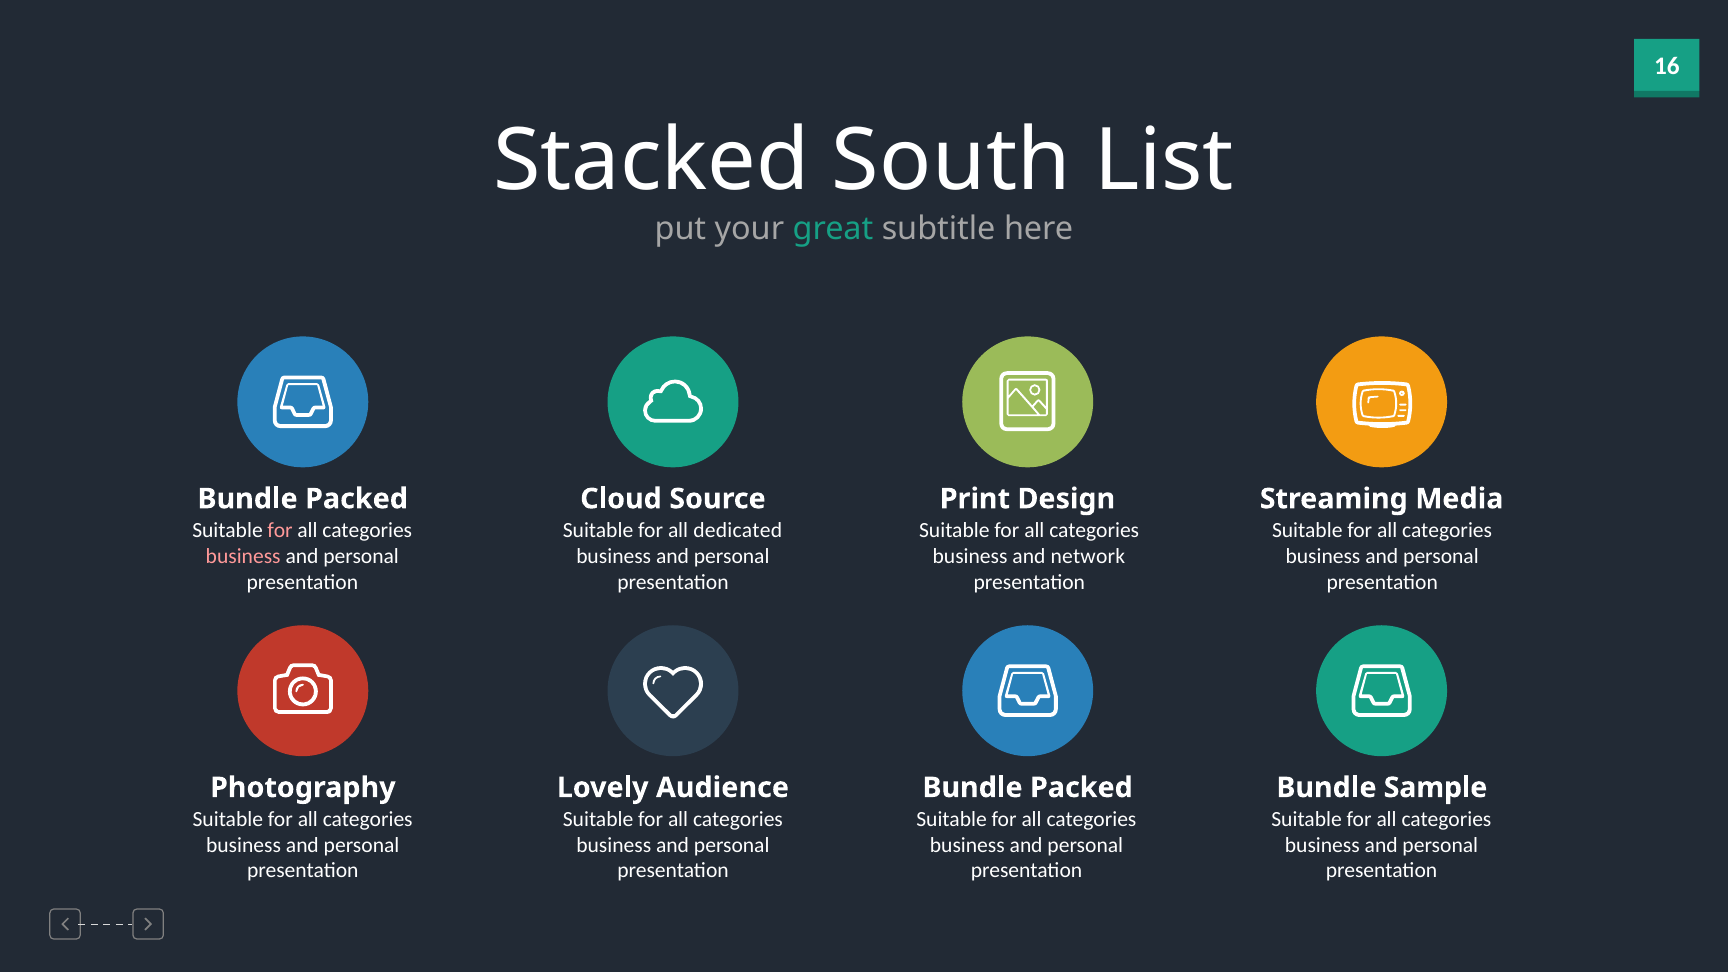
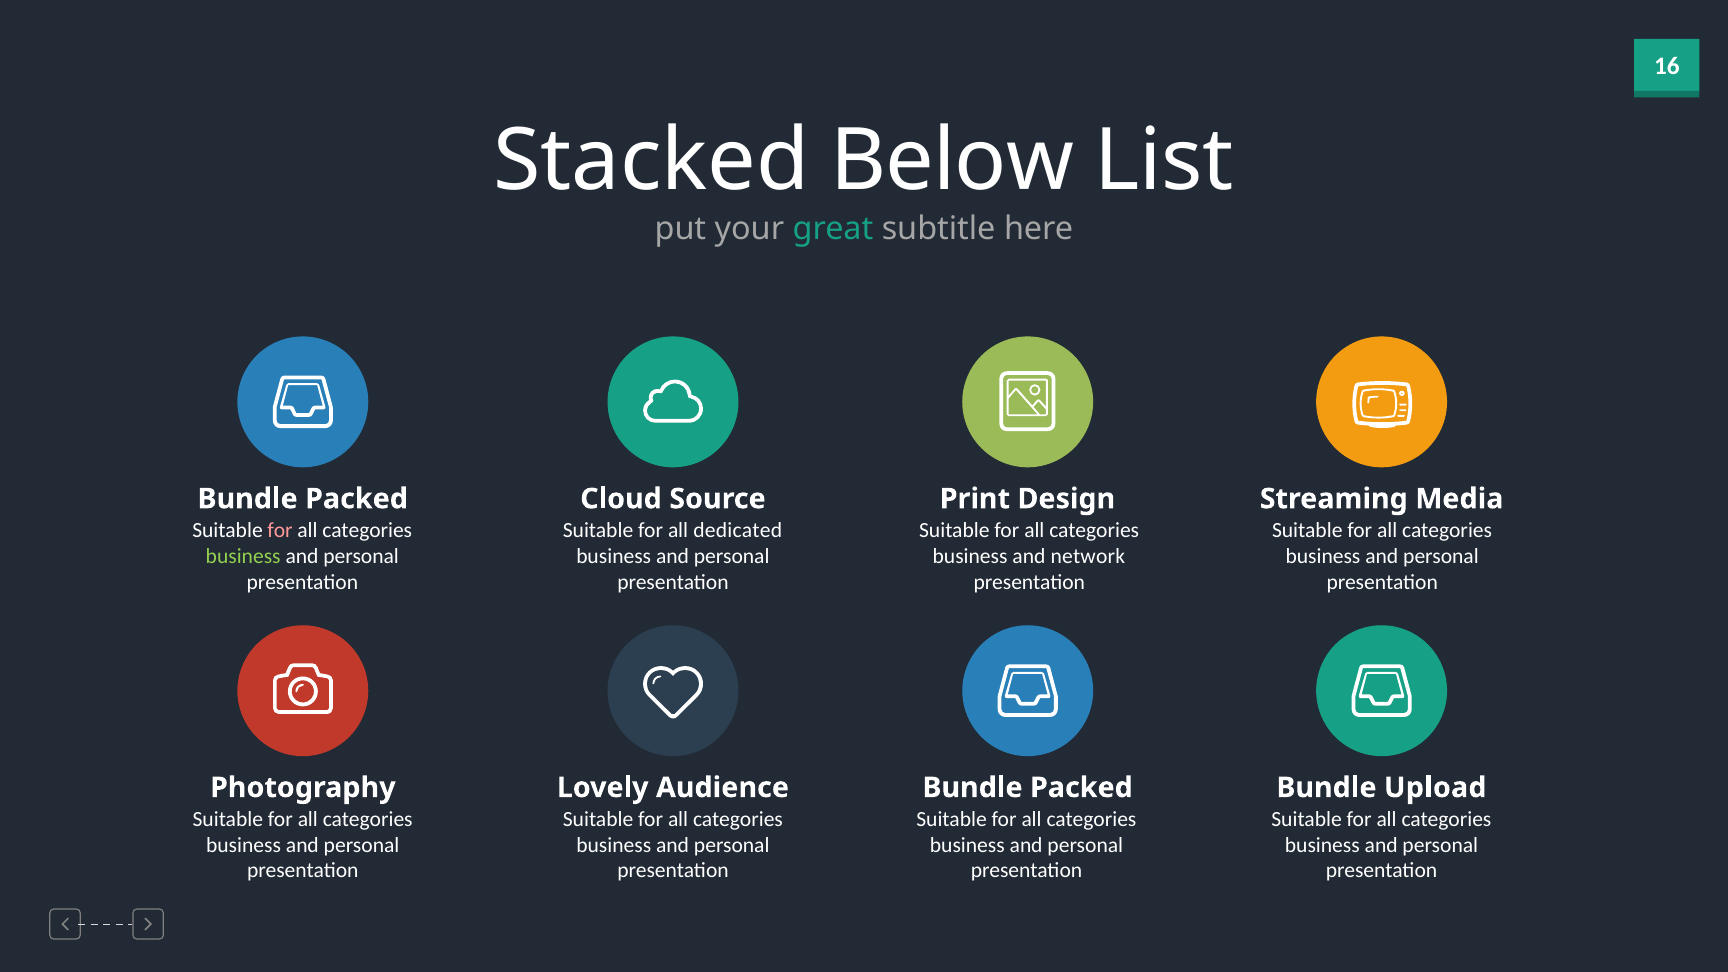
South: South -> Below
business at (243, 556) colour: pink -> light green
Sample: Sample -> Upload
